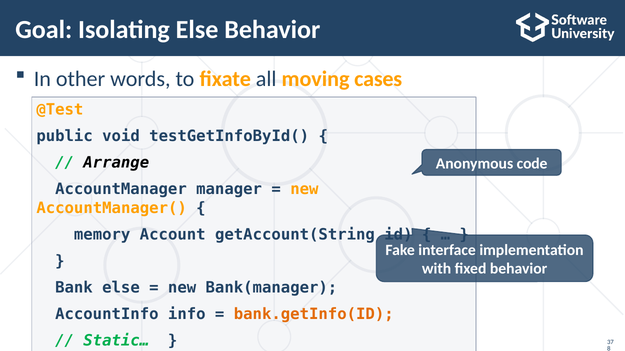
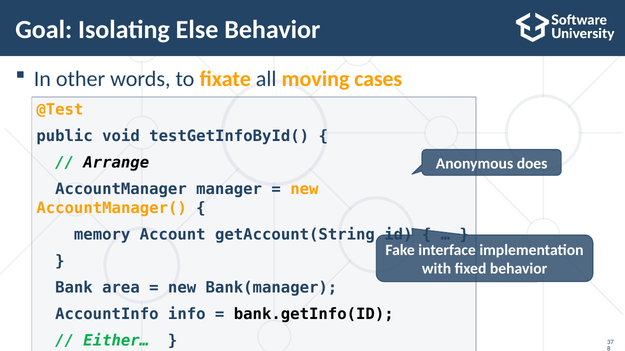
code: code -> does
Bank else: else -> area
bank.getInfo(ID colour: orange -> black
Static…: Static… -> Either…
